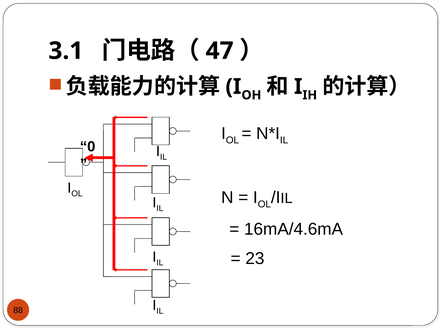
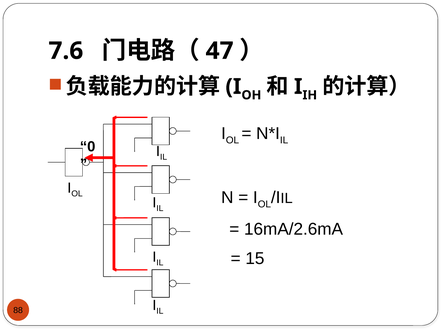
3.1: 3.1 -> 7.6
16mA/4.6mA: 16mA/4.6mA -> 16mA/2.6mA
23: 23 -> 15
